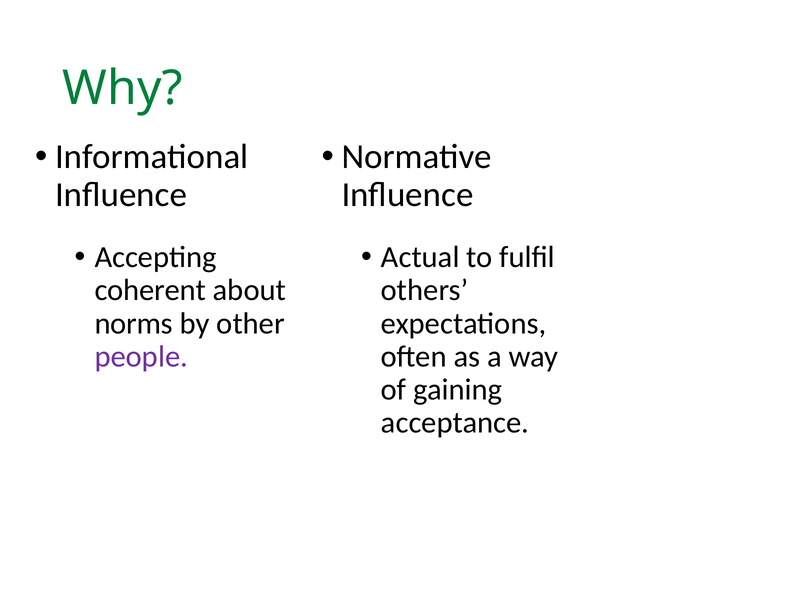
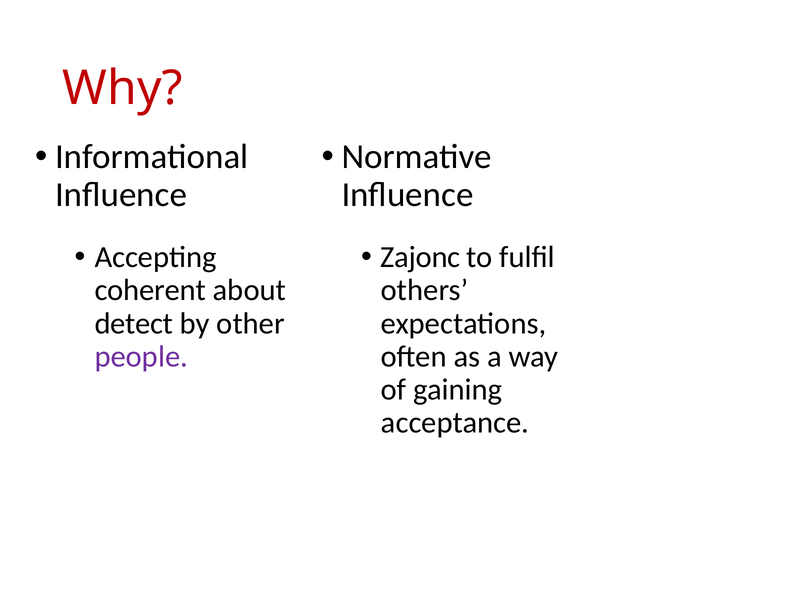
Why colour: green -> red
Actual: Actual -> Zajonc
norms: norms -> detect
